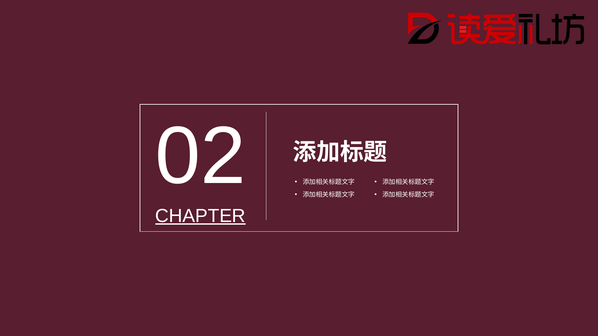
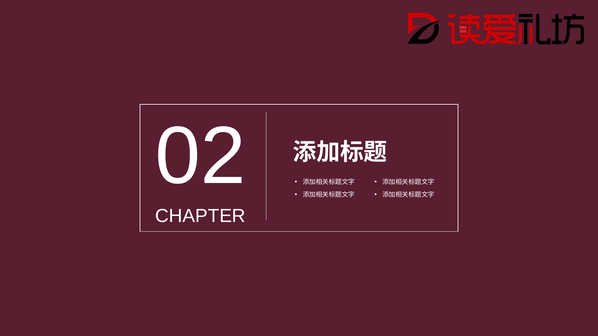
CHAPTER underline: present -> none
